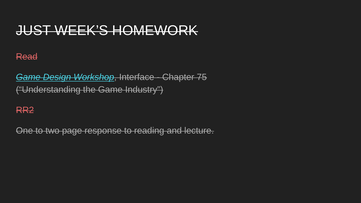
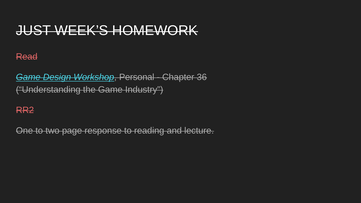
Interface: Interface -> Personal
75: 75 -> 36
